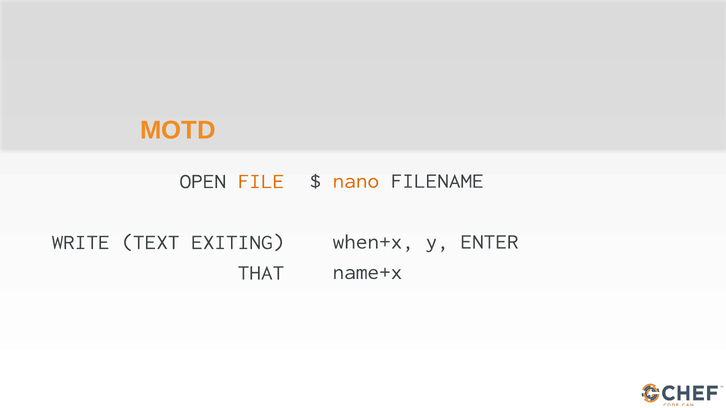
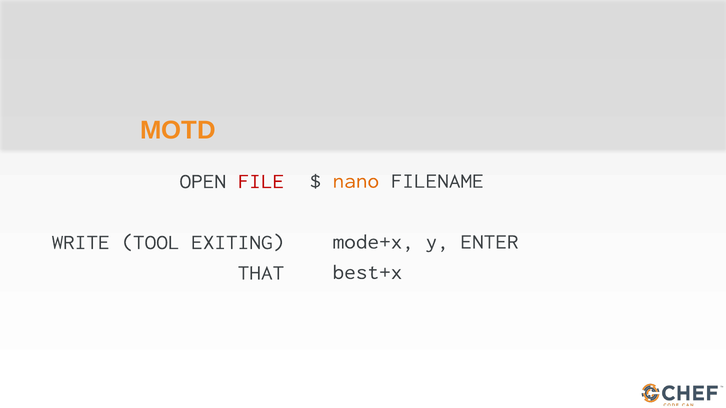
FILE colour: orange -> red
when+x: when+x -> mode+x
TEXT: TEXT -> TOOL
name+x: name+x -> best+x
